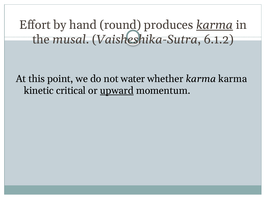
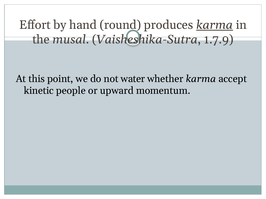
6.1.2: 6.1.2 -> 1.7.9
karma karma: karma -> accept
critical: critical -> people
upward underline: present -> none
